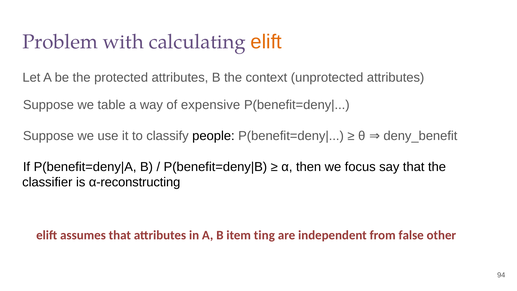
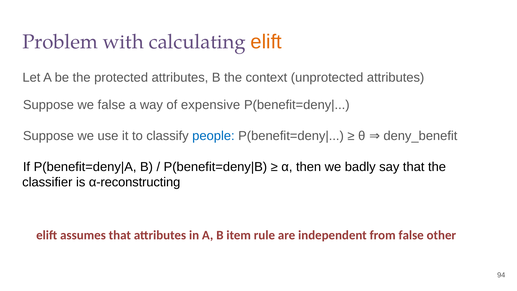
we table: table -> false
people colour: black -> blue
focus: focus -> badly
ting: ting -> rule
